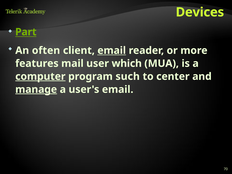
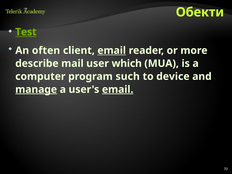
Devices: Devices -> Обекти
Part: Part -> Test
features: features -> describe
computer underline: present -> none
center: center -> device
email at (118, 89) underline: none -> present
